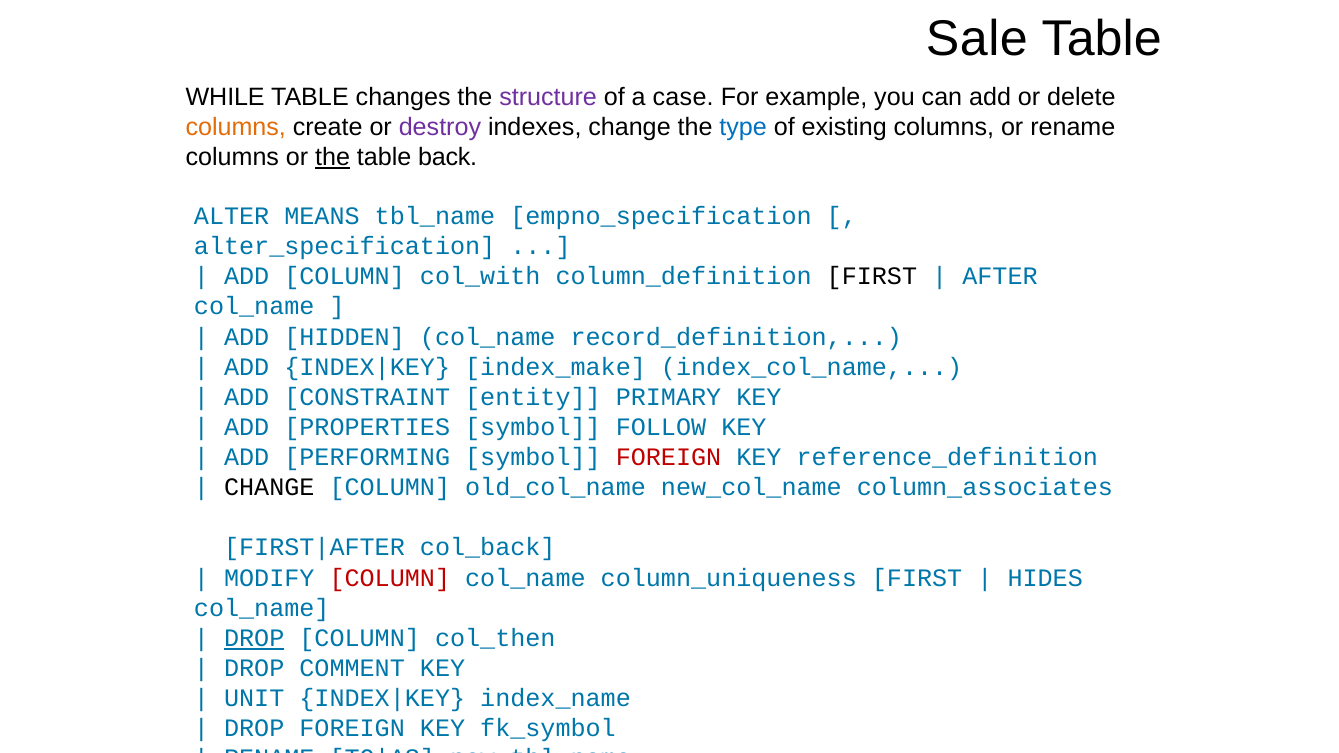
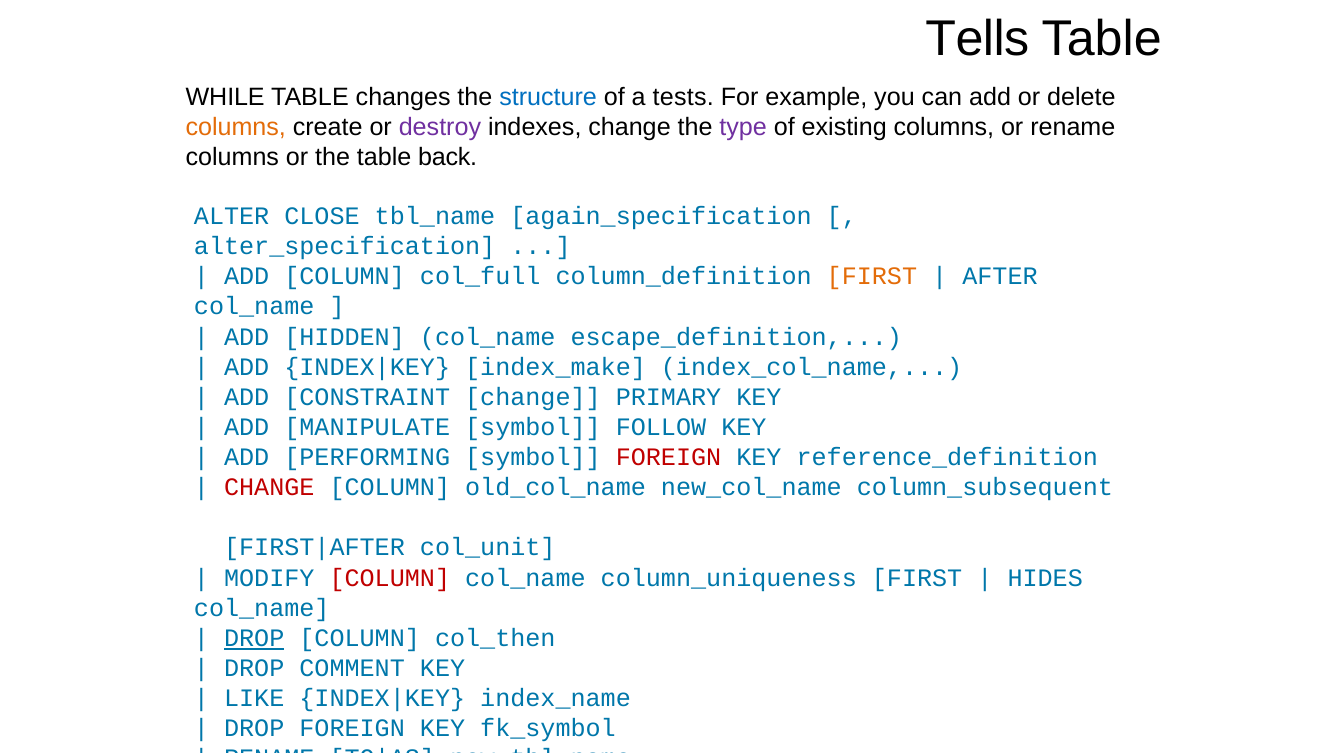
Sale: Sale -> Tells
structure colour: purple -> blue
case: case -> tests
type colour: blue -> purple
the at (333, 157) underline: present -> none
MEANS: MEANS -> CLOSE
empno_specification: empno_specification -> again_specification
col_with: col_with -> col_full
FIRST at (872, 277) colour: black -> orange
record_definition: record_definition -> escape_definition
CONSTRAINT entity: entity -> change
PROPERTIES: PROPERTIES -> MANIPULATE
CHANGE at (269, 488) colour: black -> red
column_associates: column_associates -> column_subsequent
col_back: col_back -> col_unit
UNIT: UNIT -> LIKE
